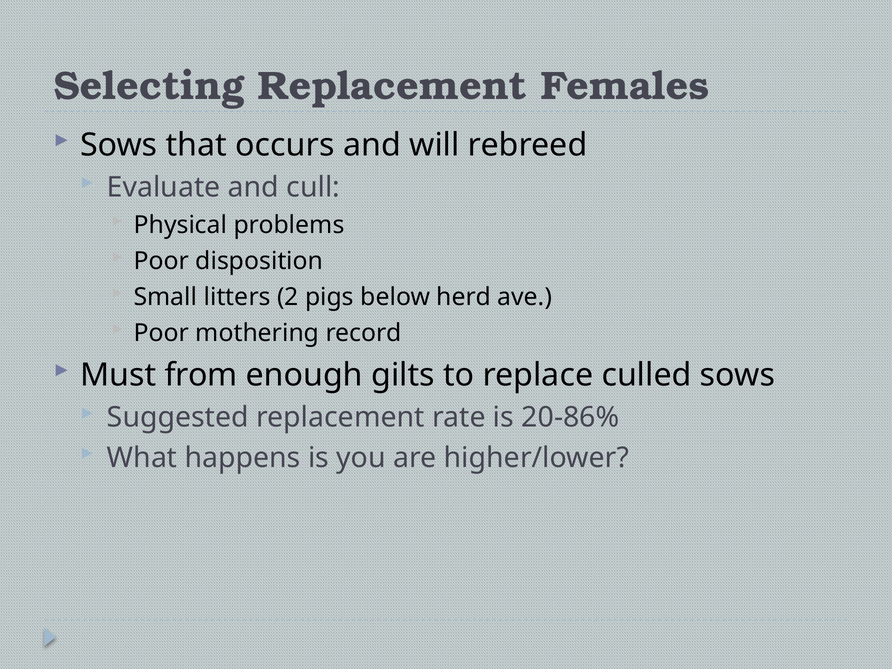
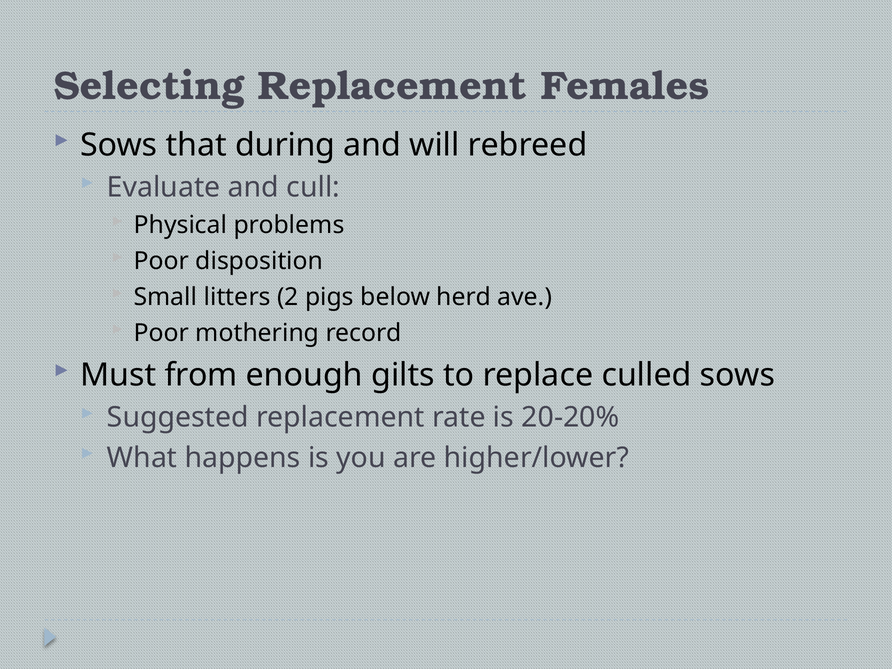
occurs: occurs -> during
20-86%: 20-86% -> 20-20%
